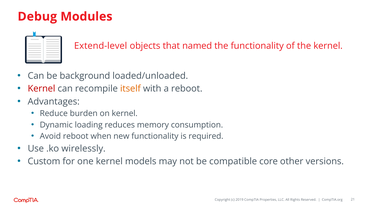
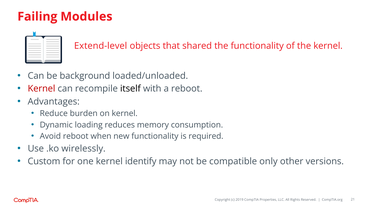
Debug: Debug -> Failing
named: named -> shared
itself colour: orange -> black
models: models -> identify
core: core -> only
